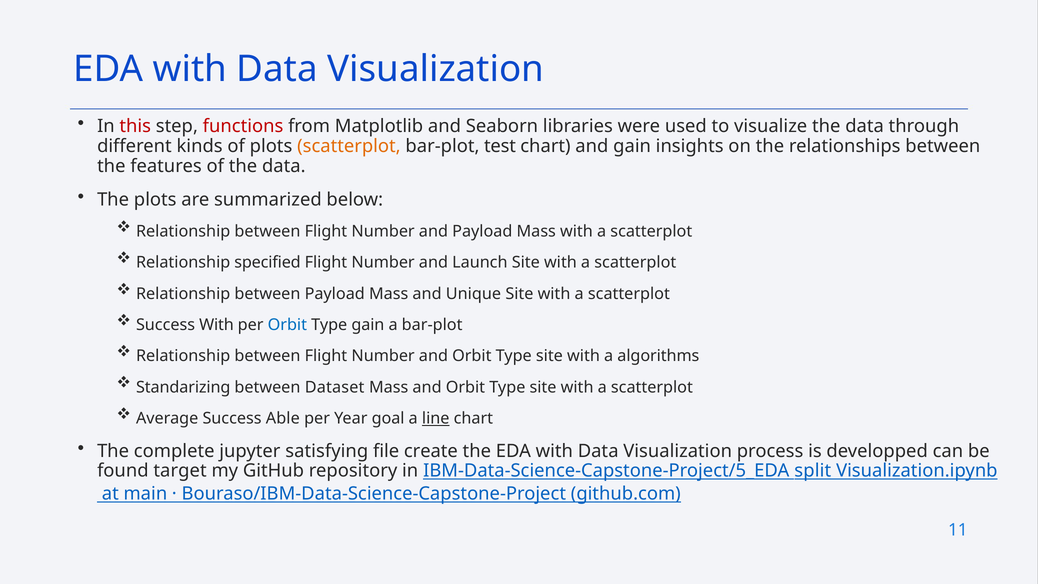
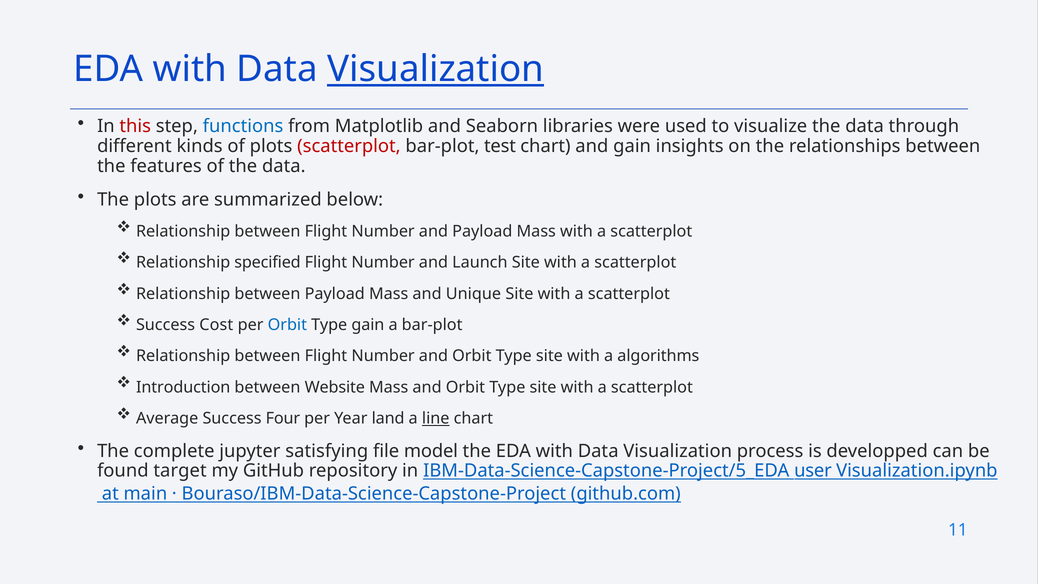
Visualization at (436, 69) underline: none -> present
functions colour: red -> blue
scatterplot at (349, 146) colour: orange -> red
Success With: With -> Cost
Standarizing: Standarizing -> Introduction
Dataset: Dataset -> Website
Able: Able -> Four
goal: goal -> land
create: create -> model
split: split -> user
